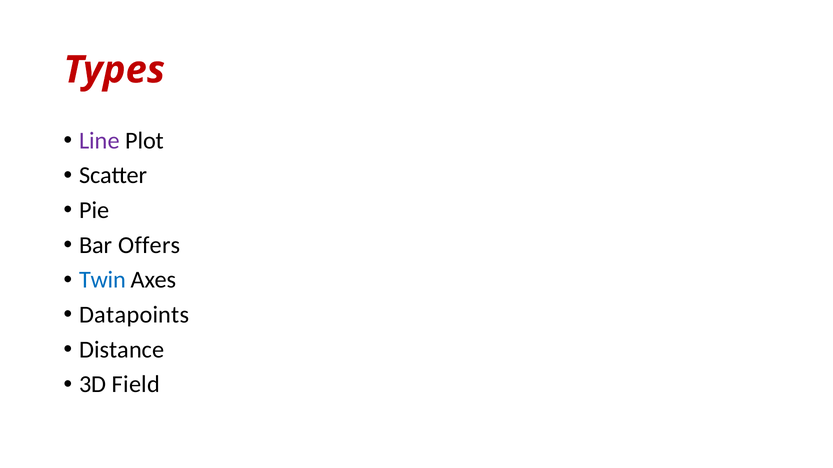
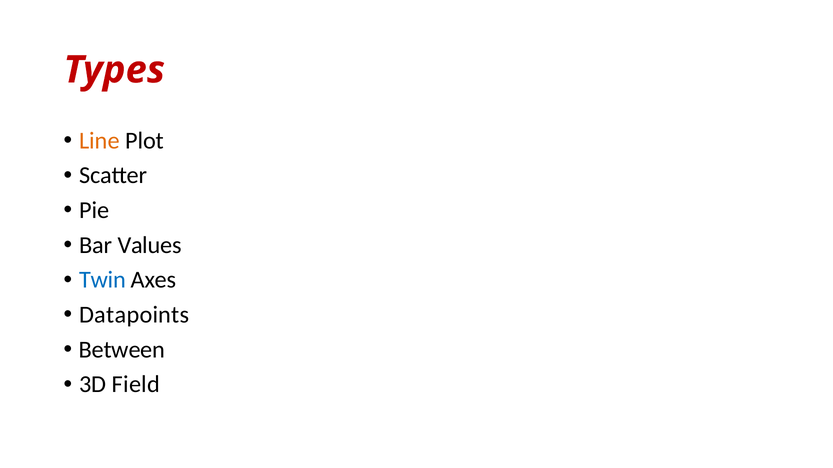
Line colour: purple -> orange
Offers: Offers -> Values
Distance: Distance -> Between
